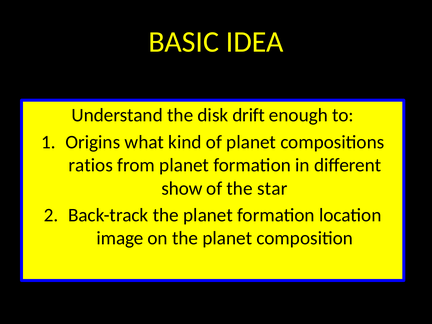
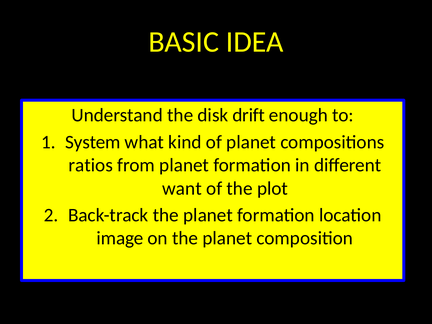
Origins: Origins -> System
show: show -> want
star: star -> plot
